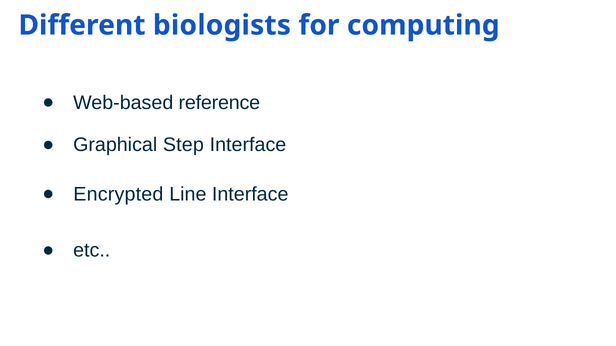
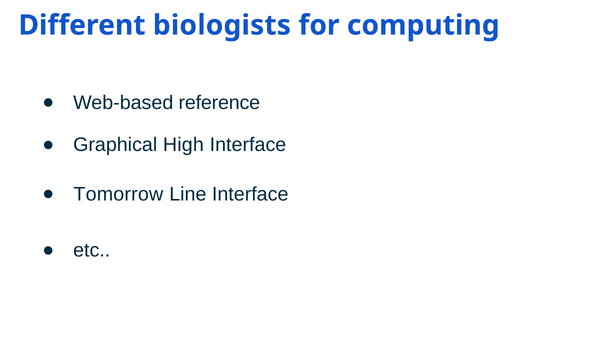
Step: Step -> High
Encrypted: Encrypted -> Tomorrow
